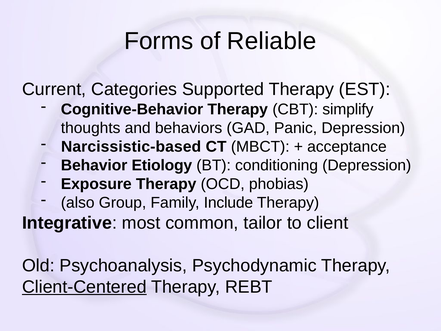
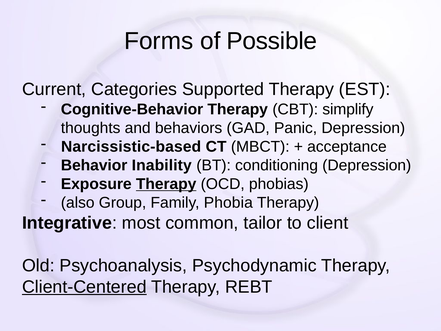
Reliable: Reliable -> Possible
Etiology: Etiology -> Inability
Therapy at (166, 184) underline: none -> present
Include: Include -> Phobia
